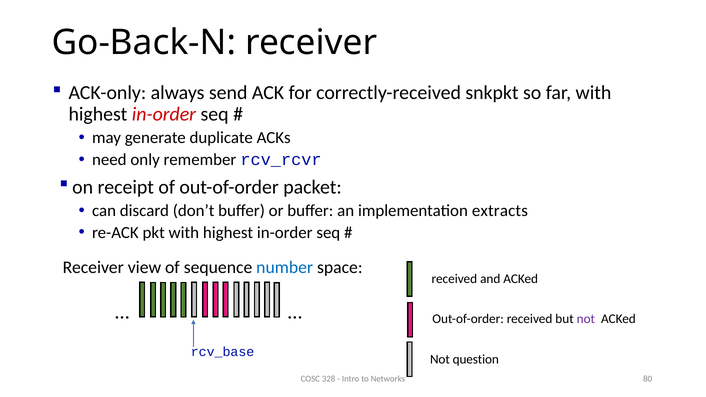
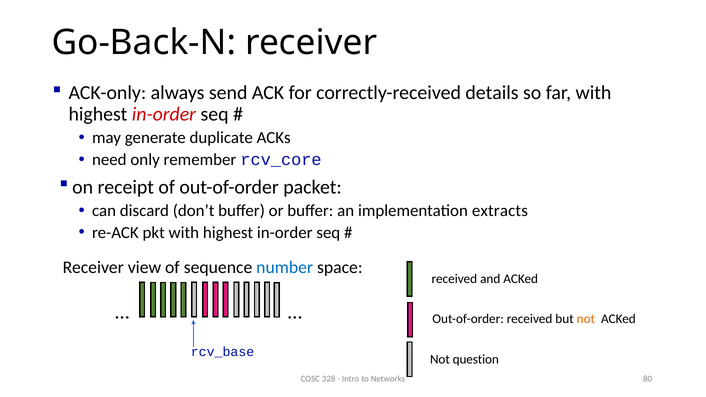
snkpkt: snkpkt -> details
rcv_rcvr: rcv_rcvr -> rcv_core
not at (586, 319) colour: purple -> orange
